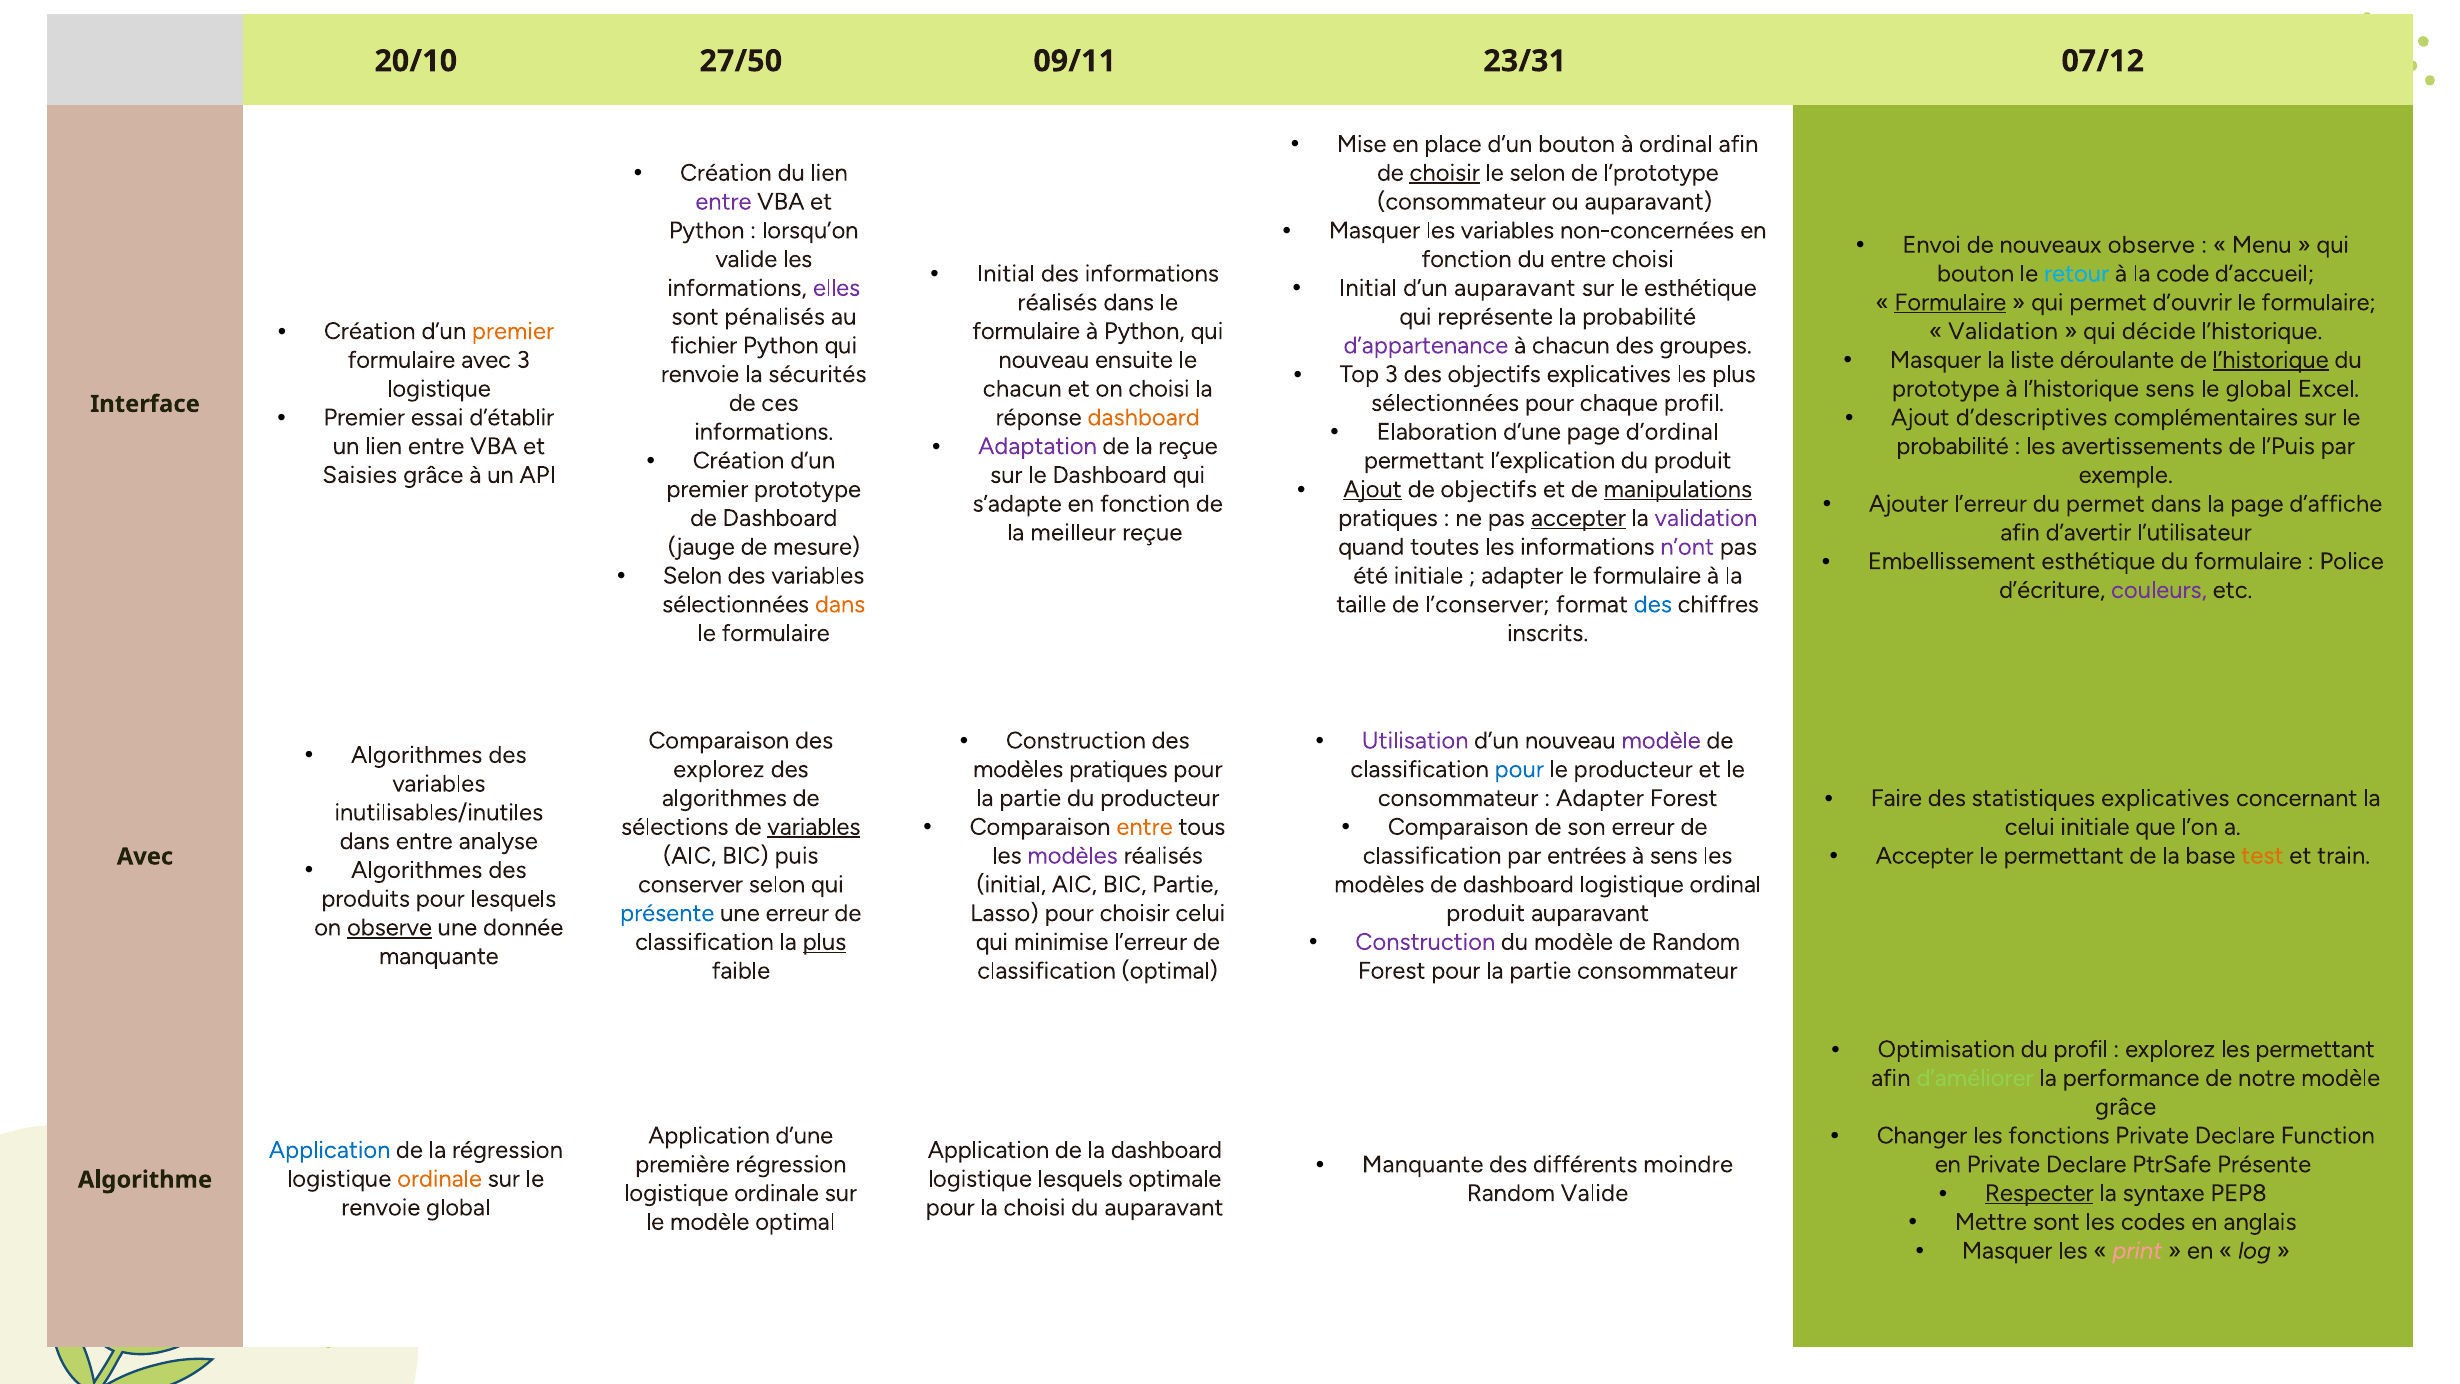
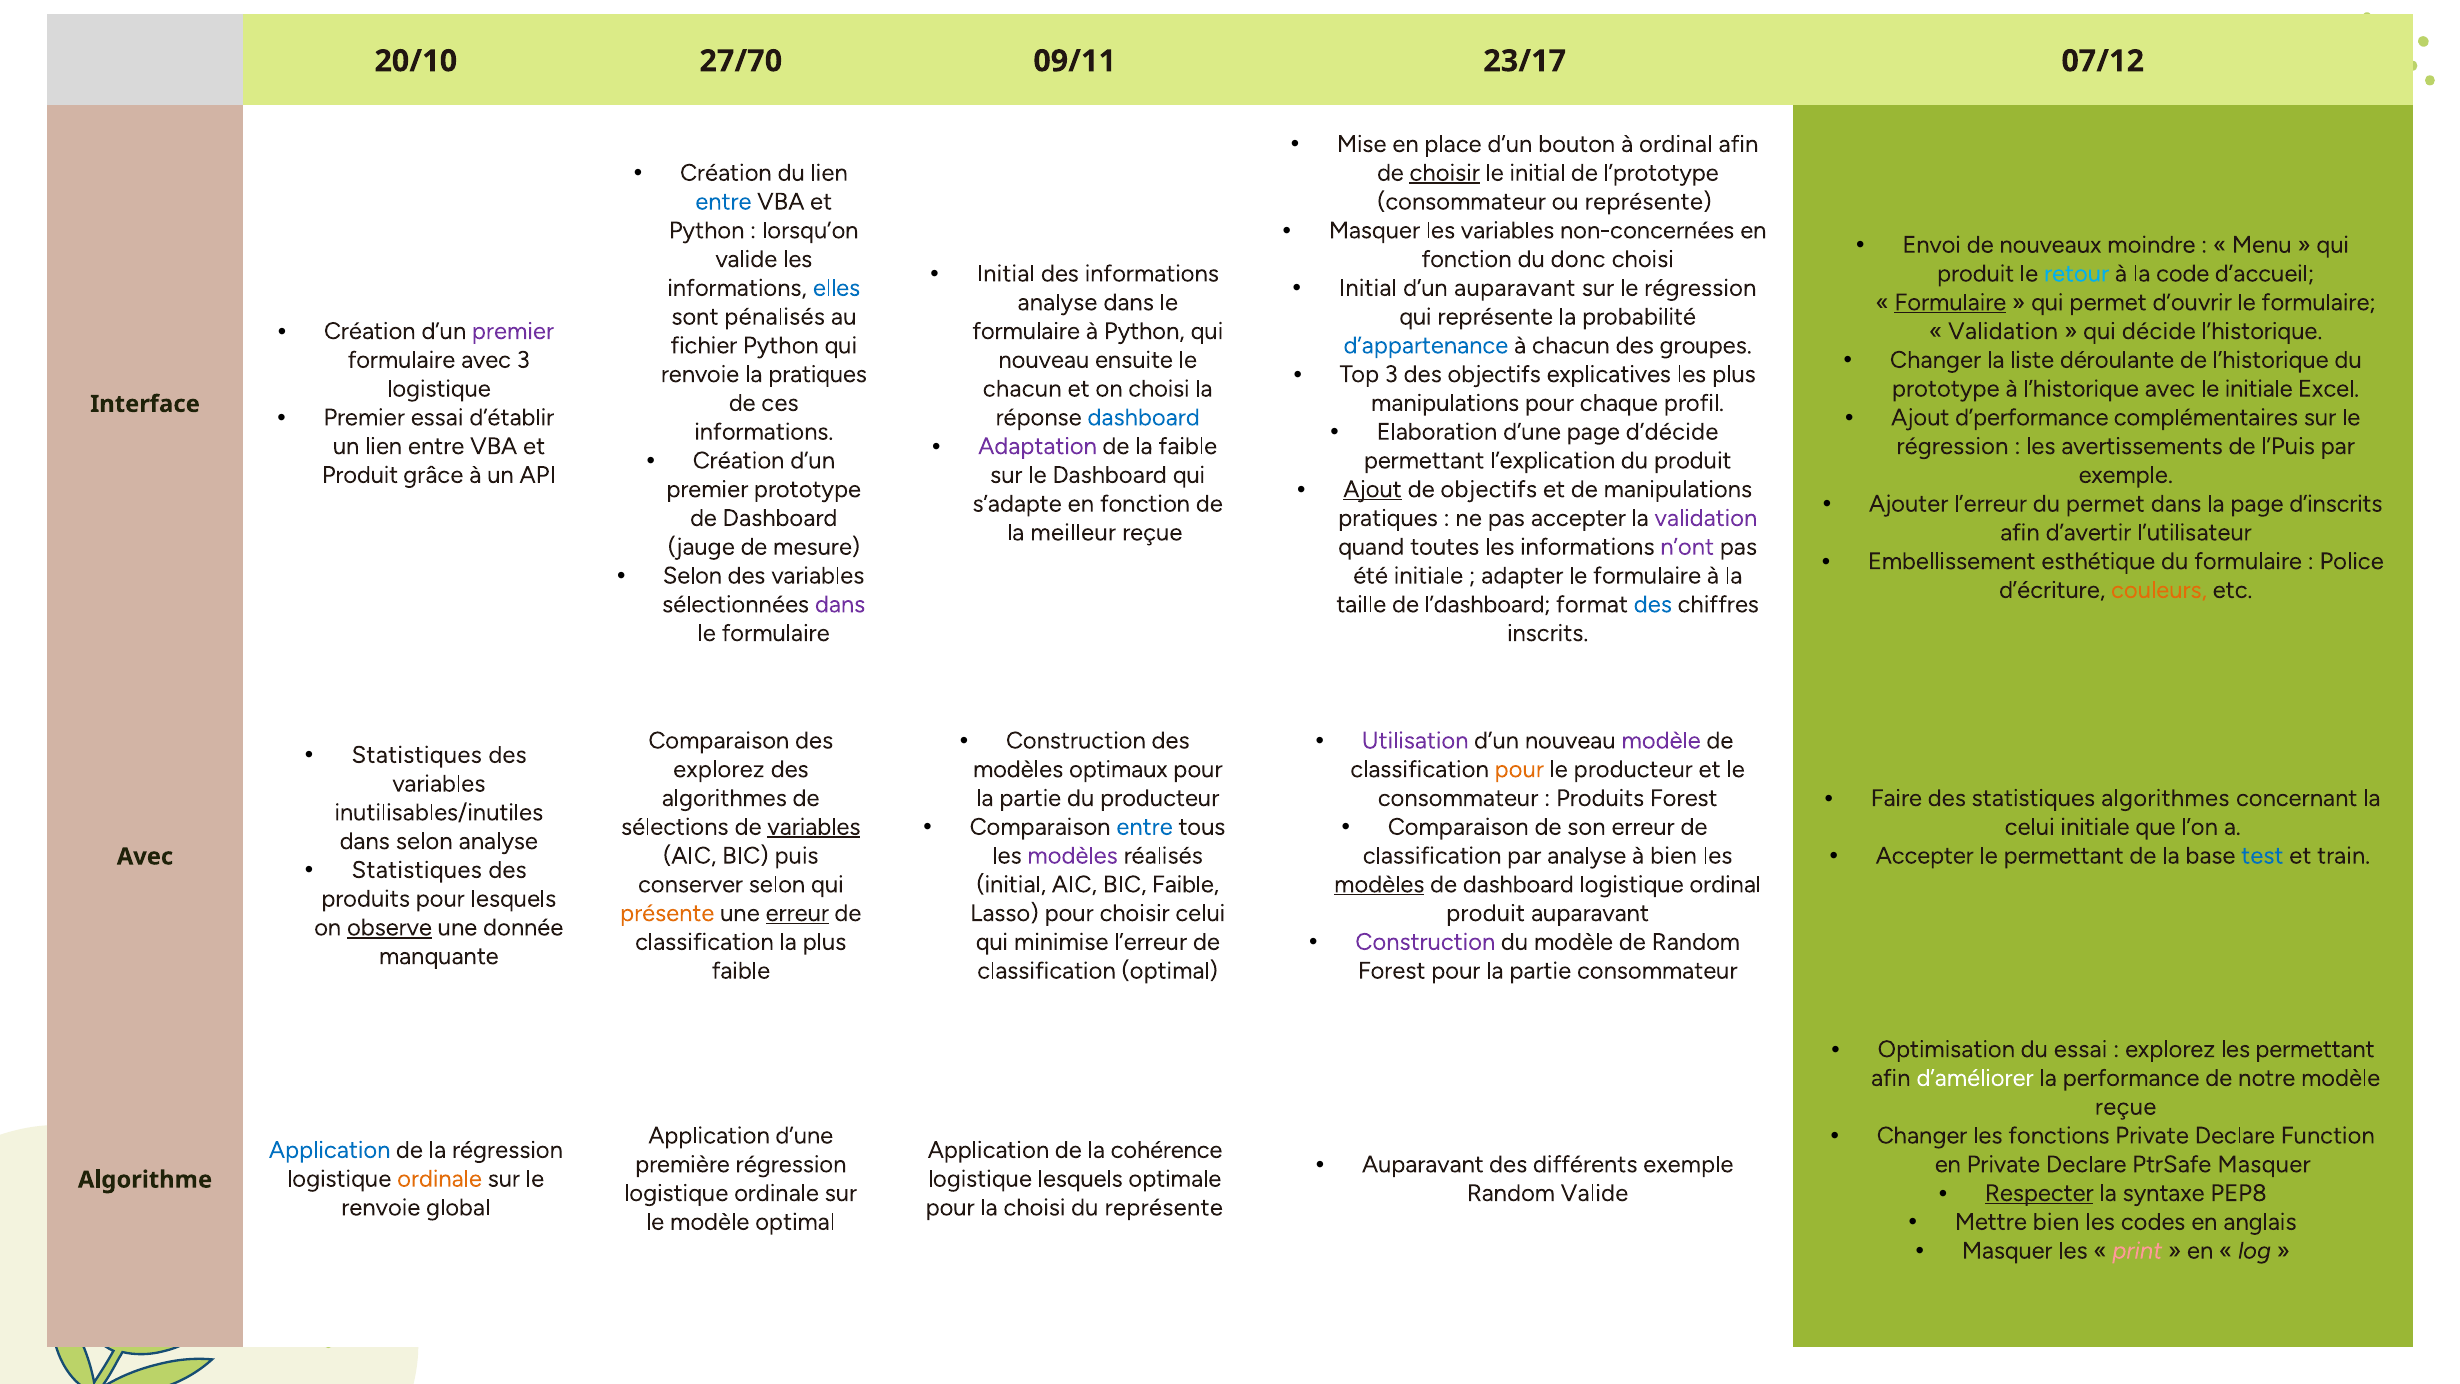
27/50: 27/50 -> 27/70
23/31: 23/31 -> 23/17
le selon: selon -> initial
entre at (723, 202) colour: purple -> blue
ou auparavant: auparavant -> représente
nouveaux observe: observe -> moindre
du entre: entre -> donc
bouton at (1976, 274): bouton -> produit
esthétique at (1700, 288): esthétique -> régression
elles colour: purple -> blue
réalisés at (1057, 302): réalisés -> analyse
premier at (513, 331) colour: orange -> purple
d’appartenance colour: purple -> blue
Masquer at (1936, 360): Masquer -> Changer
l’historique at (2271, 360) underline: present -> none
la sécurités: sécurités -> pratiques
l’historique sens: sens -> avec
le global: global -> initiale
sélectionnées at (1445, 403): sélectionnées -> manipulations
d’descriptives: d’descriptives -> d’performance
dashboard at (1144, 417) colour: orange -> blue
d’ordinal: d’ordinal -> d’décide
la reçue: reçue -> faible
probabilité at (1953, 446): probabilité -> régression
Saisies at (360, 475): Saisies -> Produit
manipulations at (1678, 489) underline: present -> none
d’affiche: d’affiche -> d’inscrits
accepter at (1578, 518) underline: present -> none
couleurs colour: purple -> orange
dans at (840, 604) colour: orange -> purple
l’conserver: l’conserver -> l’dashboard
Algorithmes at (417, 755): Algorithmes -> Statistiques
modèles pratiques: pratiques -> optimaux
pour at (1519, 769) colour: blue -> orange
statistiques explicatives: explicatives -> algorithmes
Adapter at (1600, 798): Adapter -> Produits
entre at (1145, 827) colour: orange -> blue
dans entre: entre -> selon
par entrées: entrées -> analyse
à sens: sens -> bien
test colour: orange -> blue
Algorithmes at (417, 870): Algorithmes -> Statistiques
BIC Partie: Partie -> Faible
modèles at (1379, 884) underline: none -> present
présente at (667, 913) colour: blue -> orange
erreur at (797, 913) underline: none -> present
plus at (824, 942) underline: present -> none
du profil: profil -> essai
d’améliorer colour: light green -> white
grâce at (2126, 1107): grâce -> reçue
la dashboard: dashboard -> cohérence
Manquante at (1423, 1164): Manquante -> Auparavant
différents moindre: moindre -> exemple
PtrSafe Présente: Présente -> Masquer
du auparavant: auparavant -> représente
Mettre sont: sont -> bien
